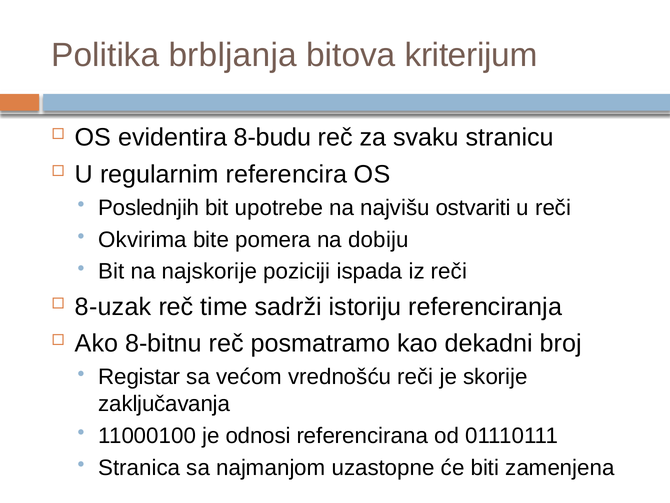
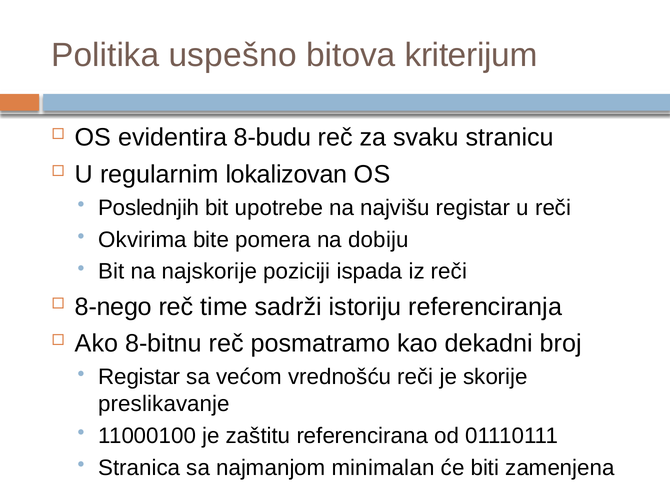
brbljanja: brbljanja -> uspešno
referencira: referencira -> lokalizovan
najvišu ostvariti: ostvariti -> registar
8-uzak: 8-uzak -> 8-nego
zaključavanja: zaključavanja -> preslikavanje
odnosi: odnosi -> zaštitu
uzastopne: uzastopne -> minimalan
